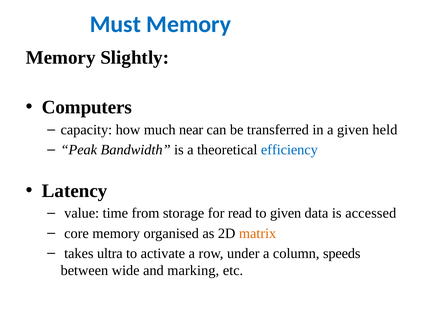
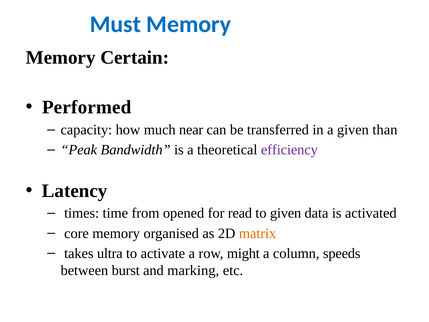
Slightly: Slightly -> Certain
Computers: Computers -> Performed
held: held -> than
efficiency colour: blue -> purple
value: value -> times
storage: storage -> opened
accessed: accessed -> activated
under: under -> might
wide: wide -> burst
